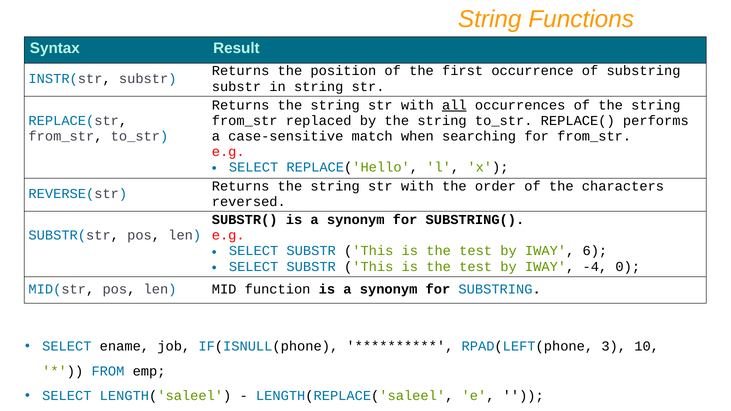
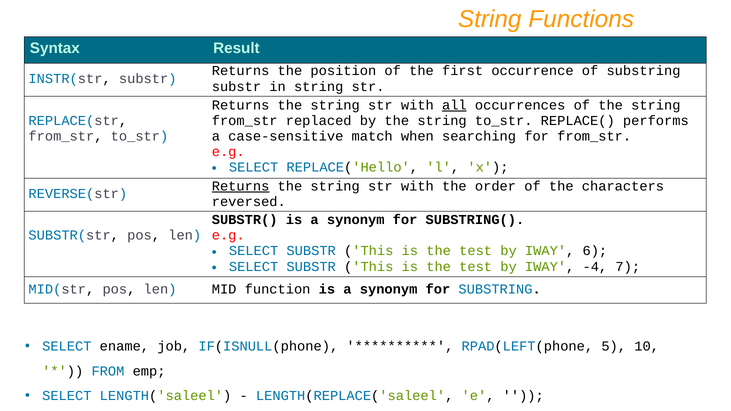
Returns at (241, 186) underline: none -> present
0: 0 -> 7
3: 3 -> 5
